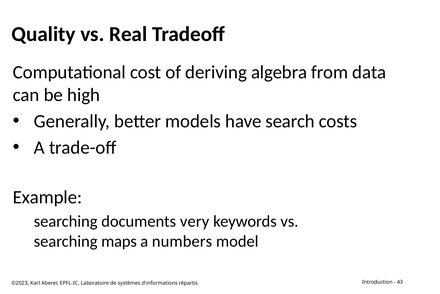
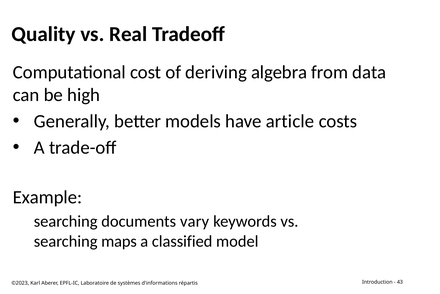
search: search -> article
very: very -> vary
numbers: numbers -> classified
